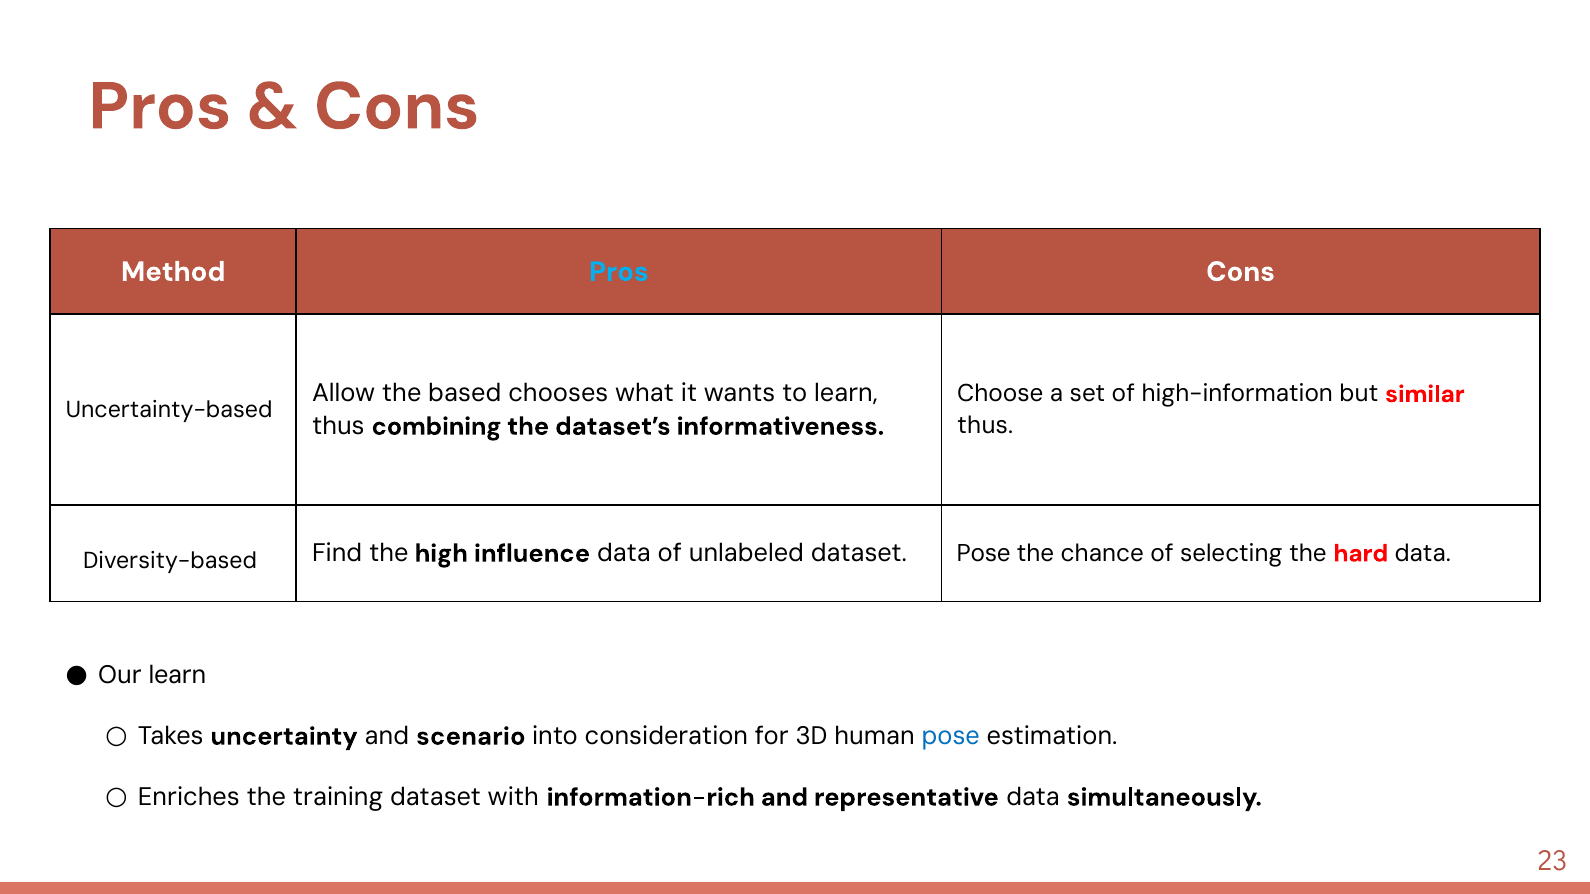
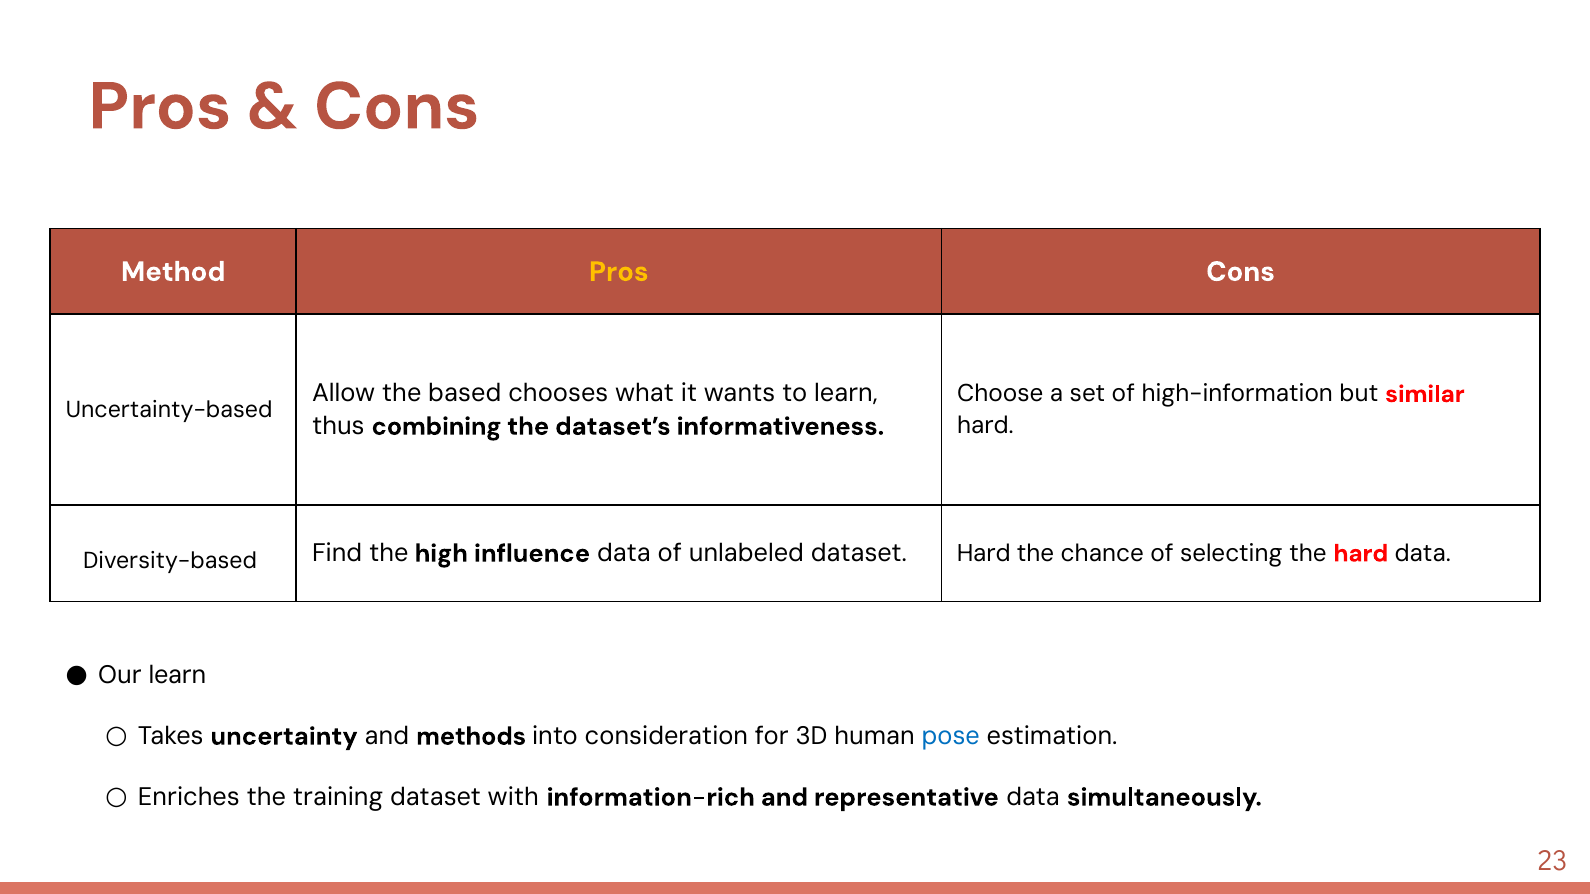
Pros at (619, 272) colour: light blue -> yellow
thus at (985, 426): thus -> hard
dataset Pose: Pose -> Hard
scenario: scenario -> methods
